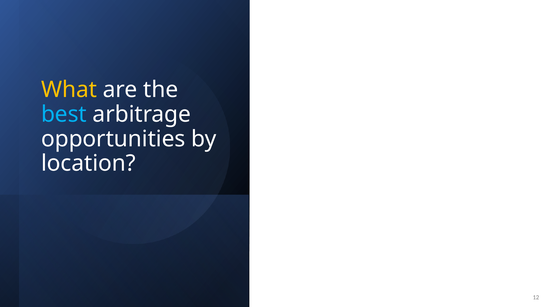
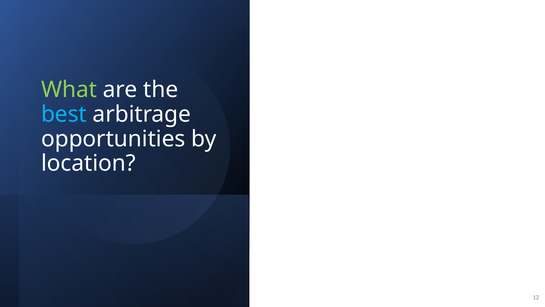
What colour: yellow -> light green
